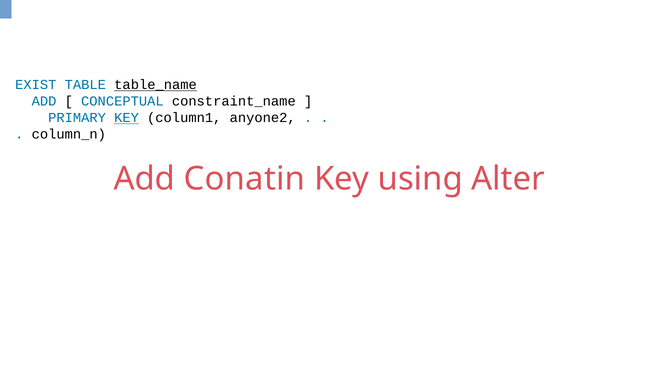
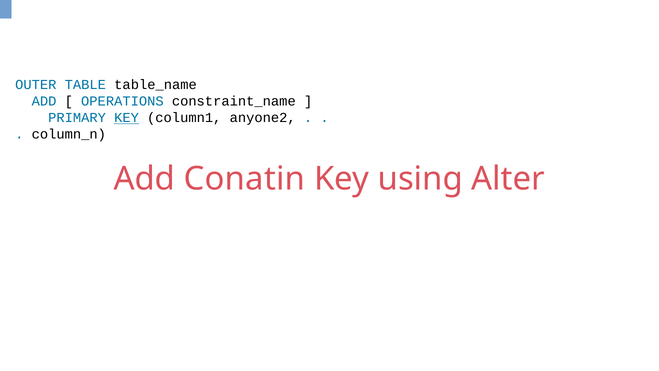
EXIST: EXIST -> OUTER
table_name underline: present -> none
CONCEPTUAL: CONCEPTUAL -> OPERATIONS
